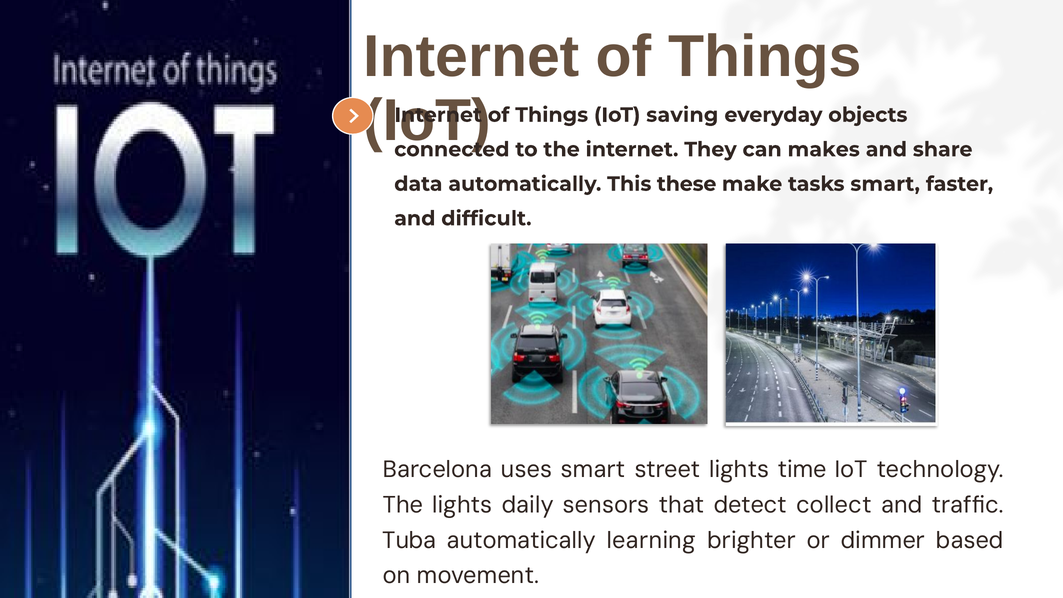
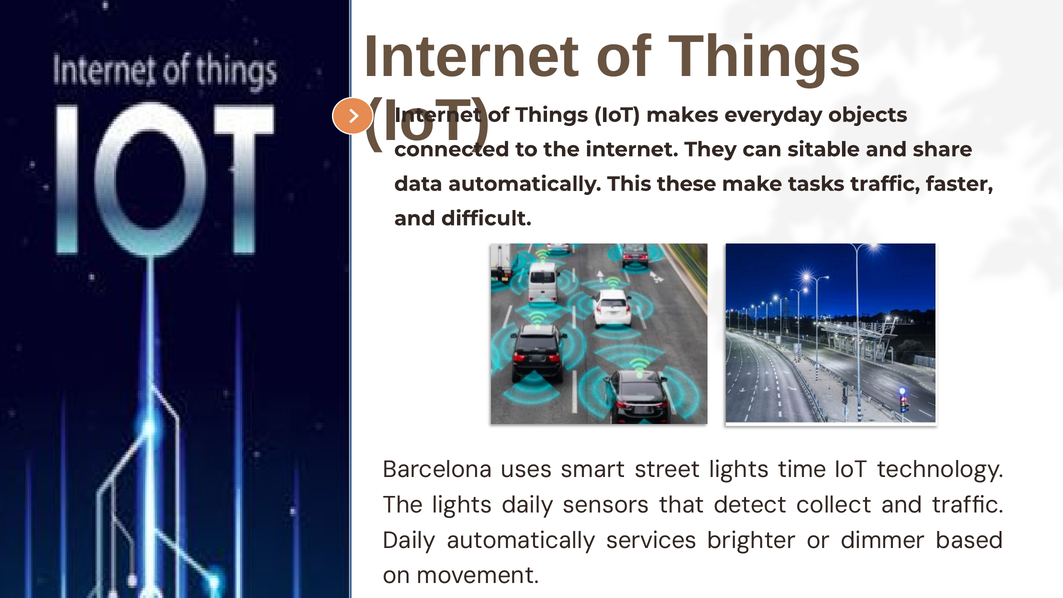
saving: saving -> makes
makes: makes -> sitable
tasks smart: smart -> traffic
Tuba at (409, 540): Tuba -> Daily
learning: learning -> services
